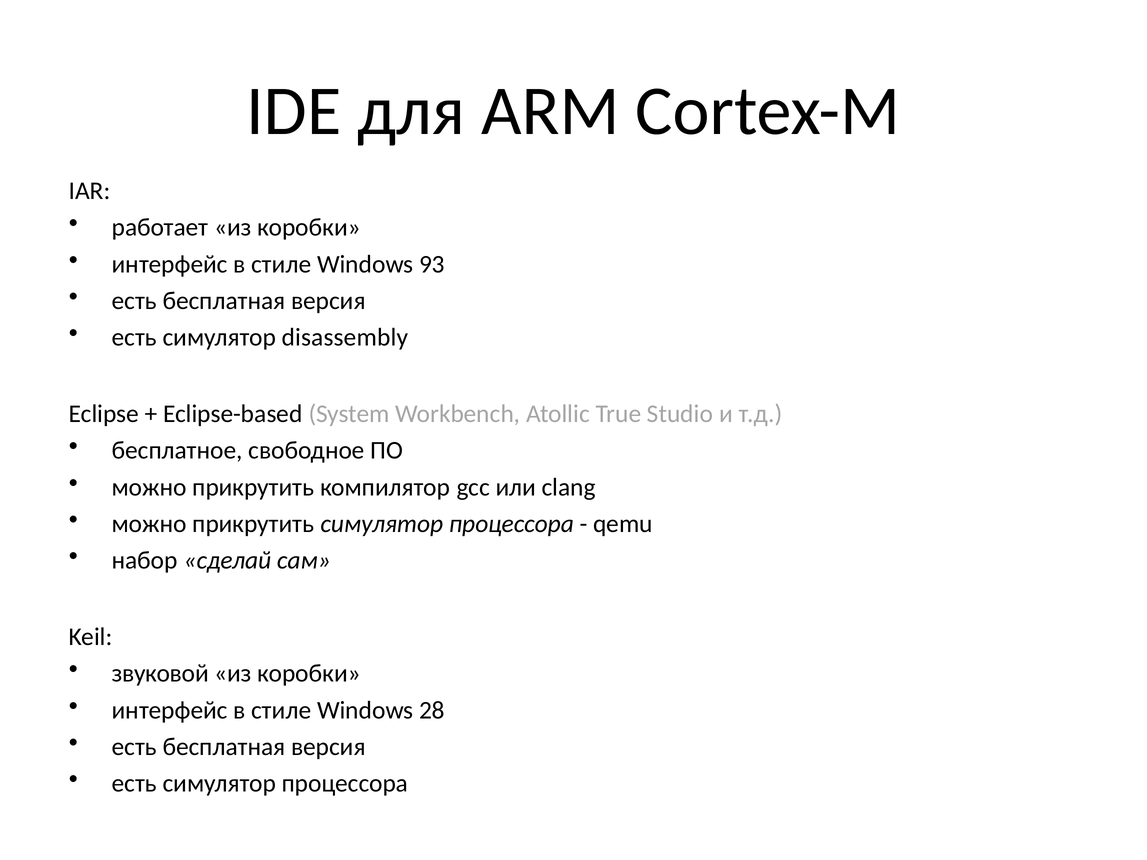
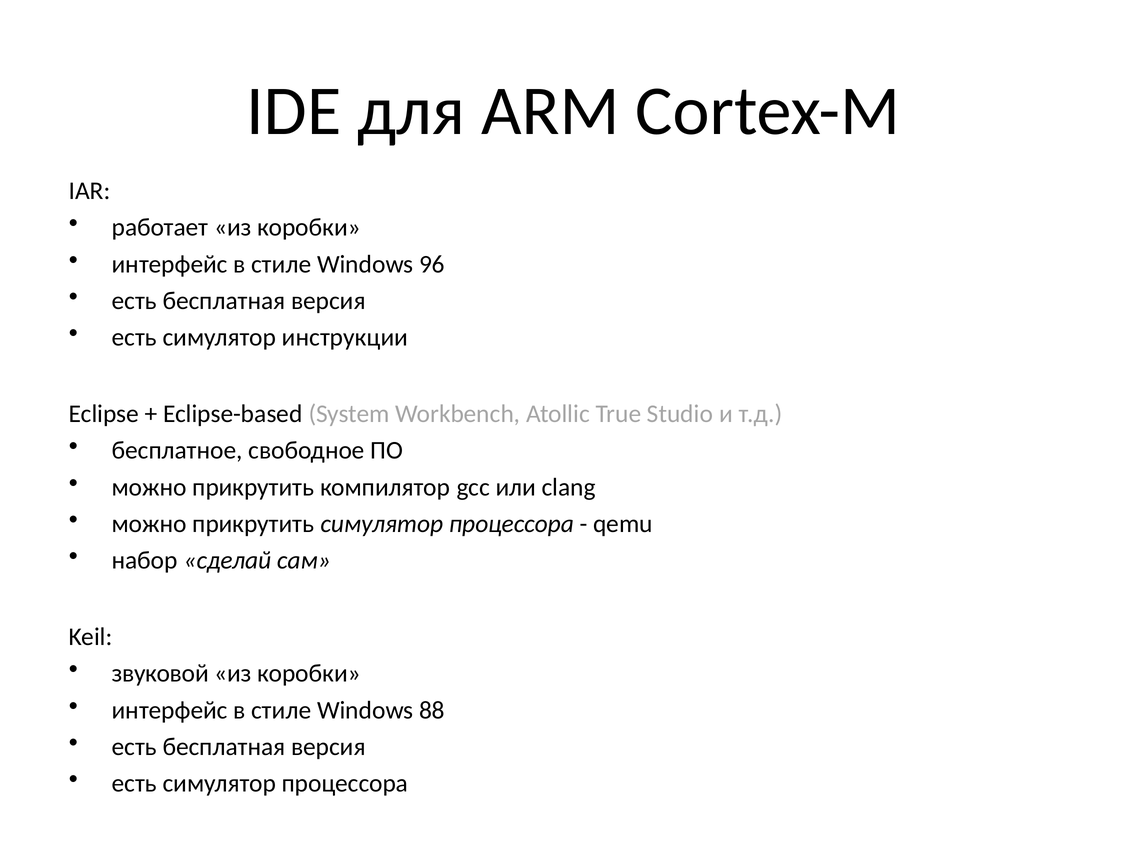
93: 93 -> 96
disassembly: disassembly -> инструкции
28: 28 -> 88
